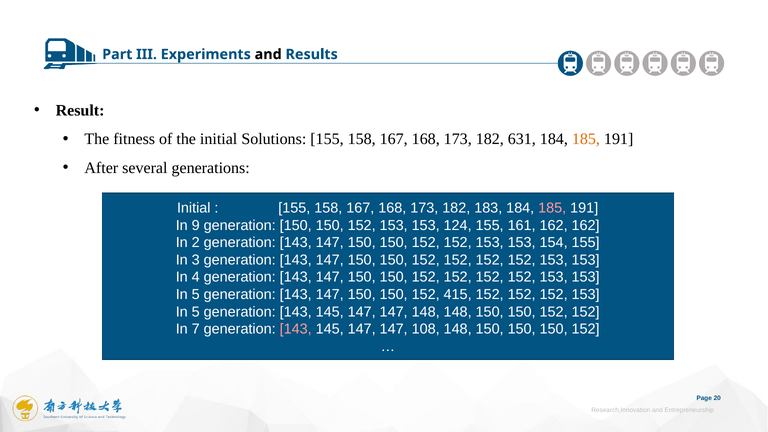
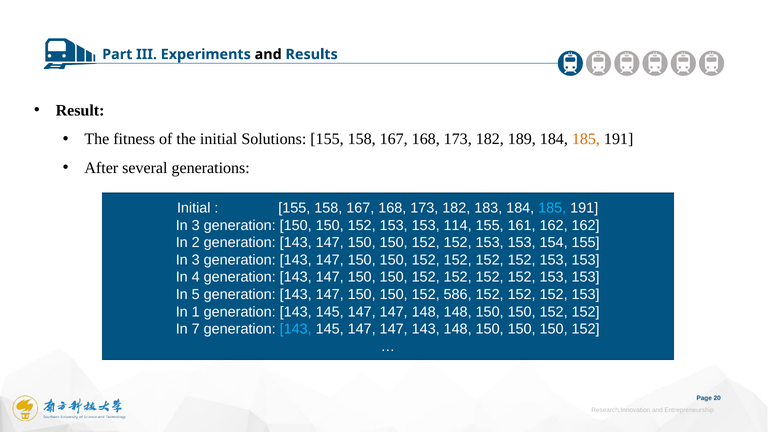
631: 631 -> 189
185 at (552, 208) colour: pink -> light blue
9 at (196, 225): 9 -> 3
124: 124 -> 114
415: 415 -> 586
5 at (196, 312): 5 -> 1
143 at (296, 329) colour: pink -> light blue
147 108: 108 -> 143
